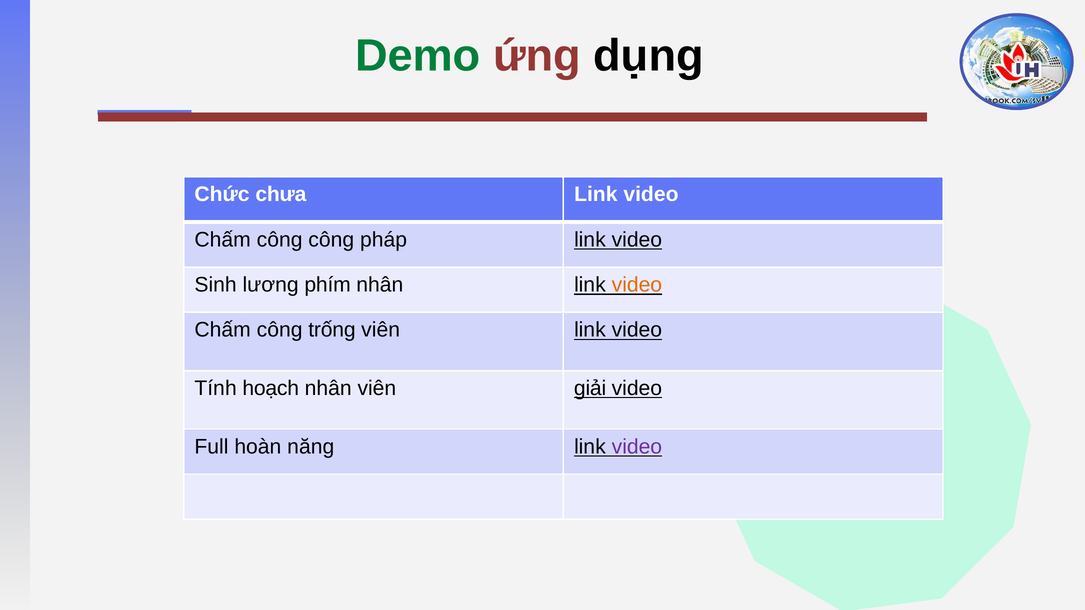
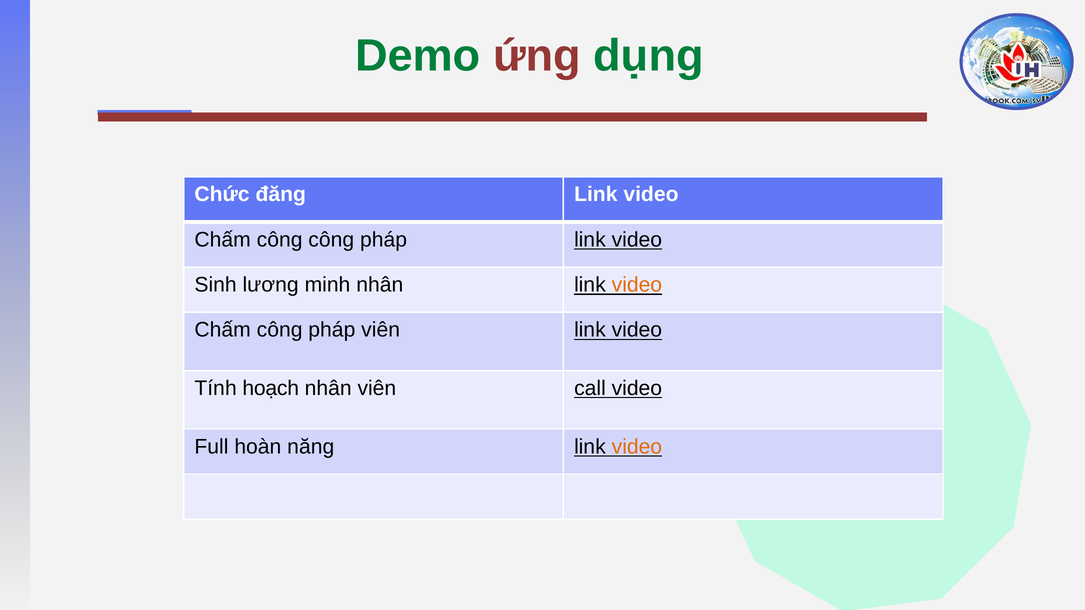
dụng colour: black -> green
chưa: chưa -> đăng
phím: phím -> minh
Chấm công trống: trống -> pháp
giải: giải -> call
video at (637, 447) colour: purple -> orange
